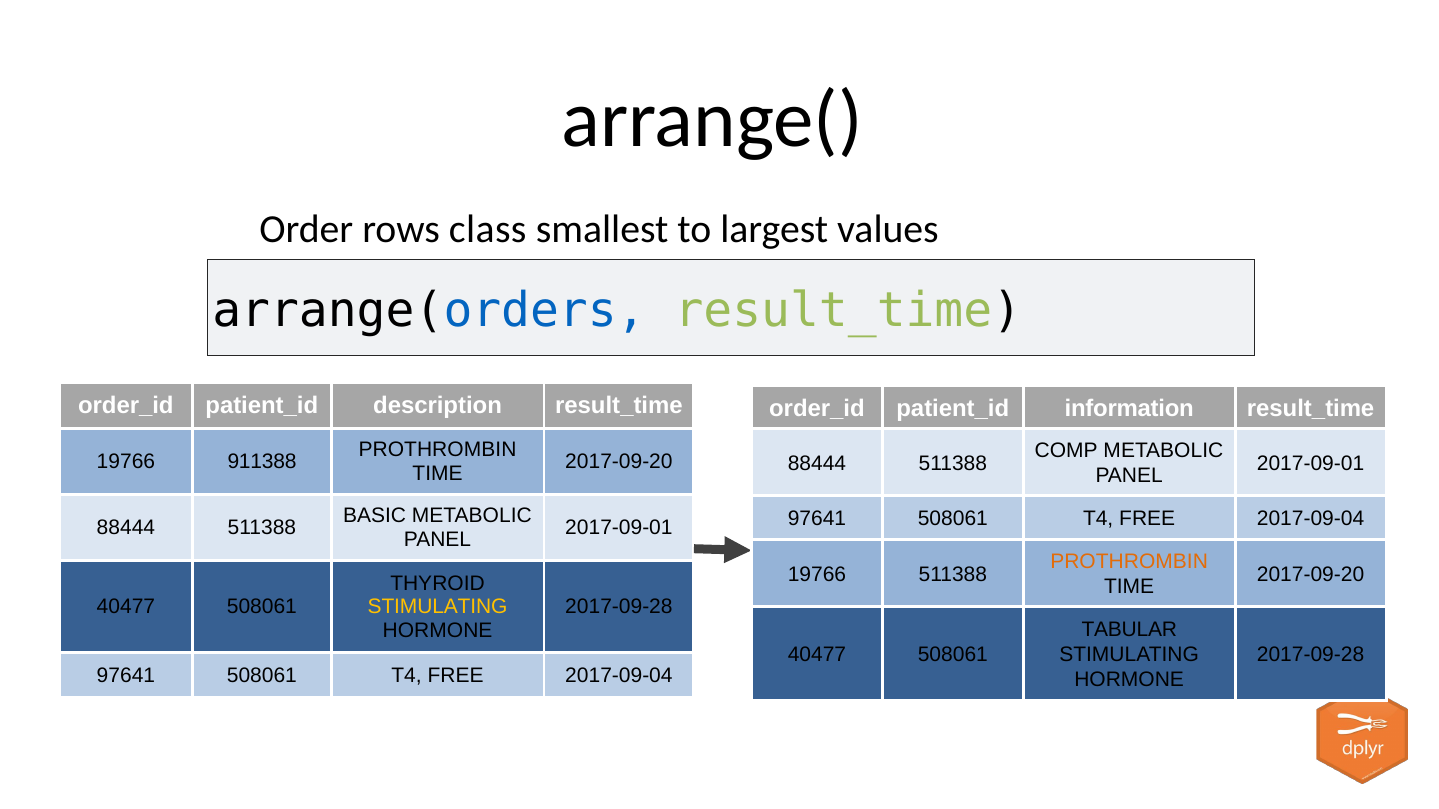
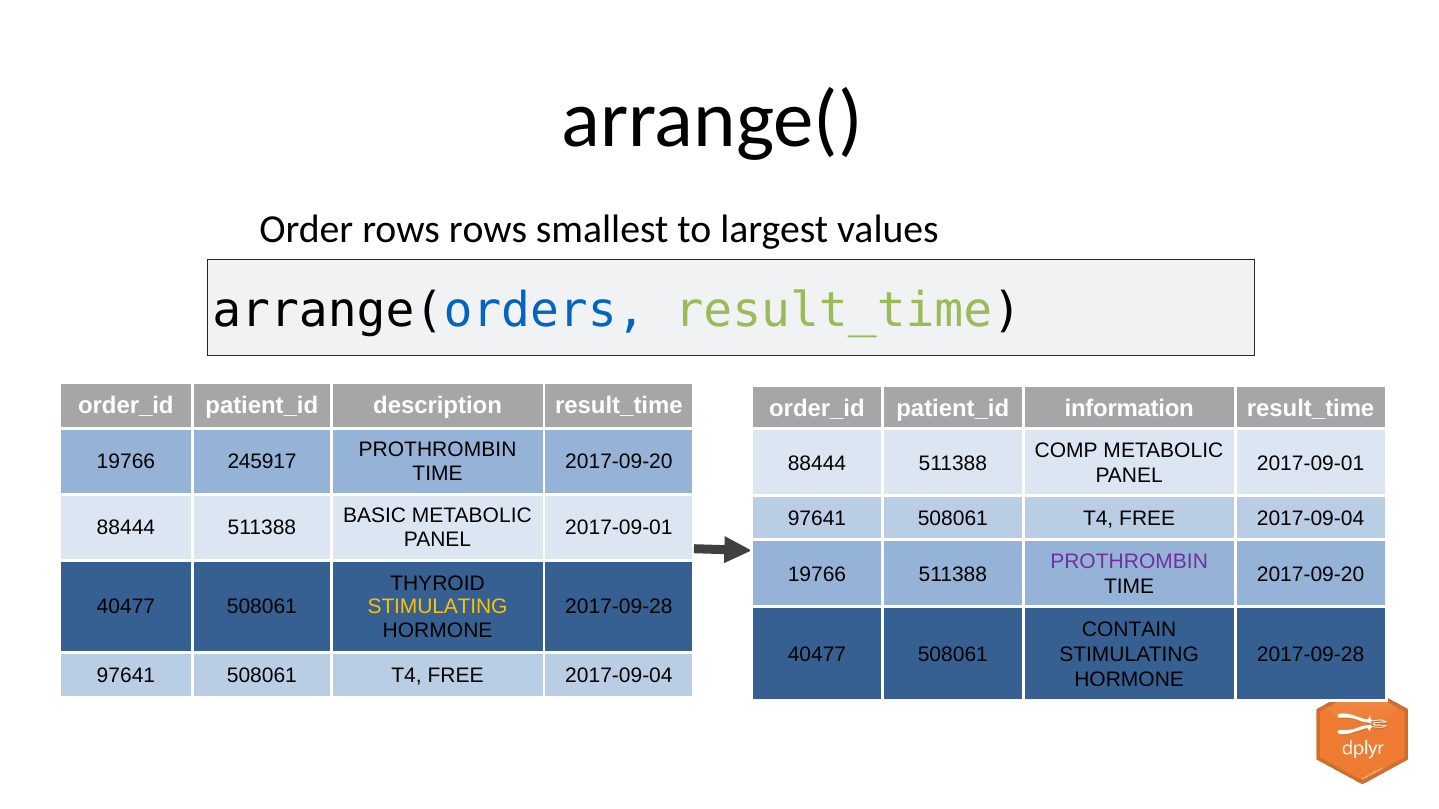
rows class: class -> rows
911388: 911388 -> 245917
PROTHROMBIN at (1129, 562) colour: orange -> purple
TABULAR: TABULAR -> CONTAIN
